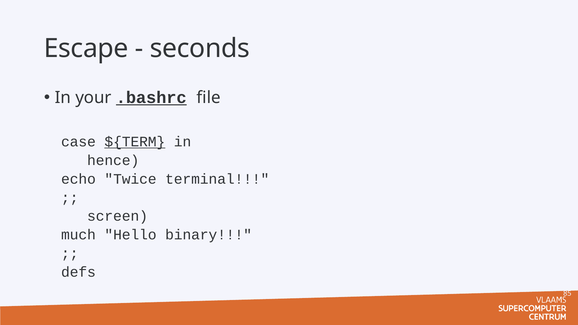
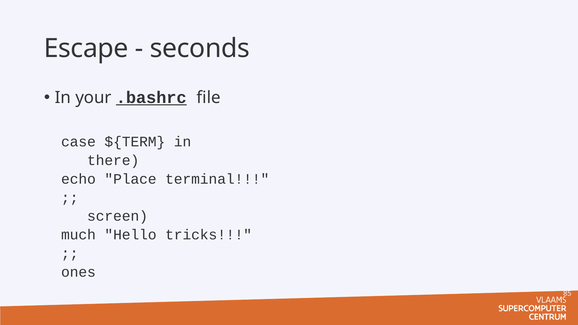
${TERM underline: present -> none
hence: hence -> there
Twice: Twice -> Place
binary: binary -> tricks
defs: defs -> ones
